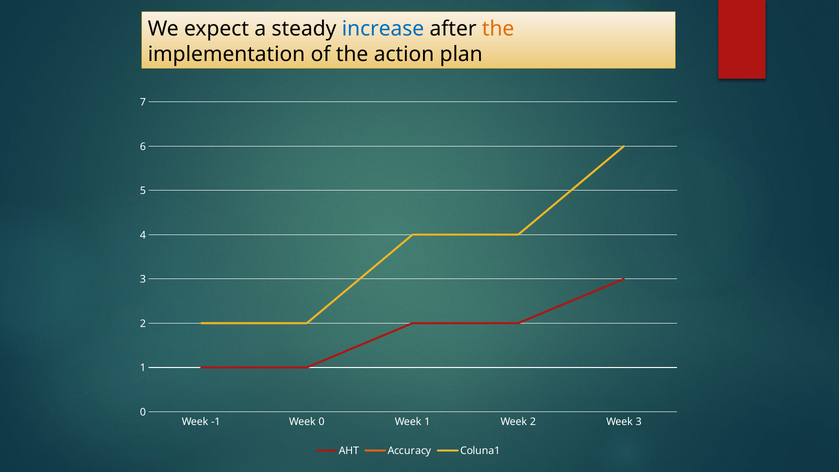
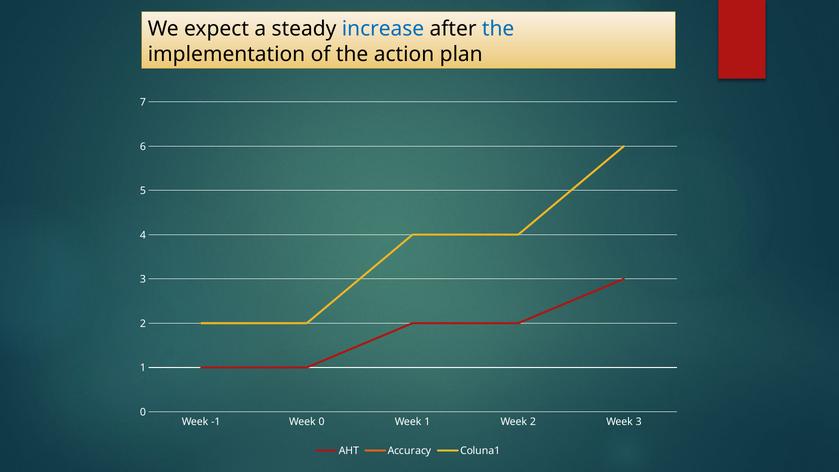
the at (498, 29) colour: orange -> blue
